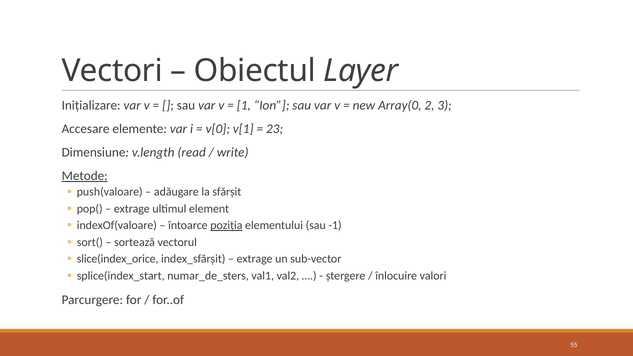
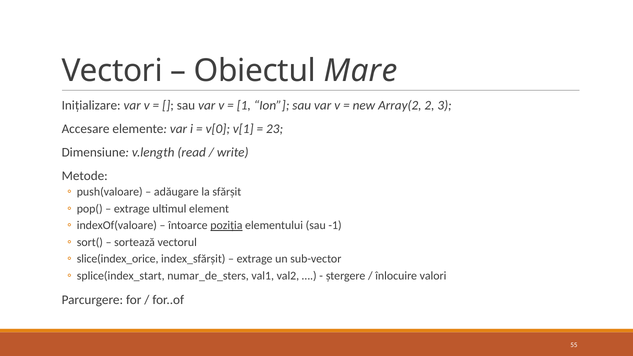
Layer: Layer -> Mare
Array(0: Array(0 -> Array(2
Metode underline: present -> none
